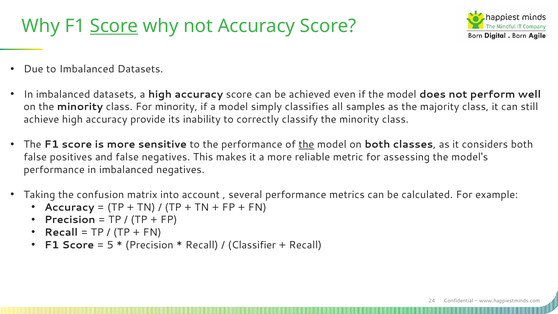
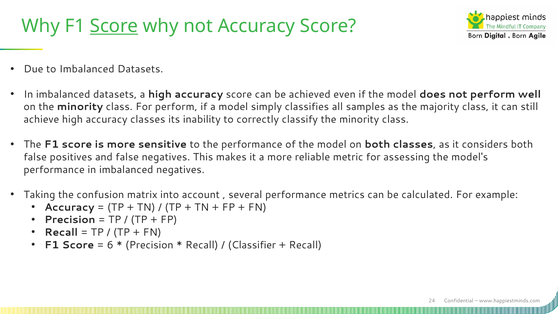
For minority: minority -> perform
accuracy provide: provide -> classes
the at (306, 144) underline: present -> none
5: 5 -> 6
